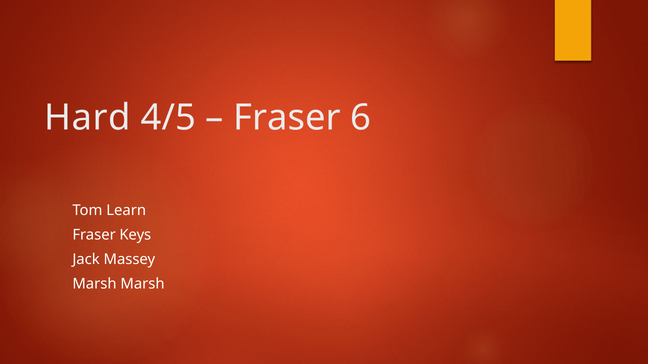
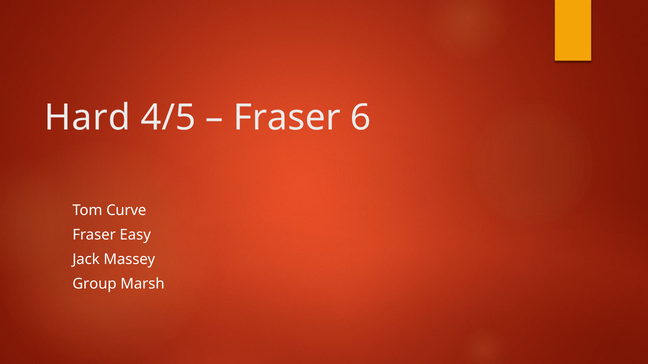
Learn: Learn -> Curve
Keys: Keys -> Easy
Marsh at (95, 284): Marsh -> Group
